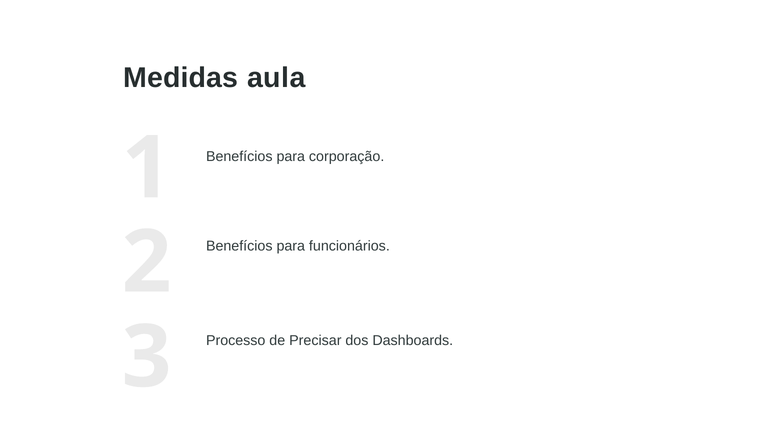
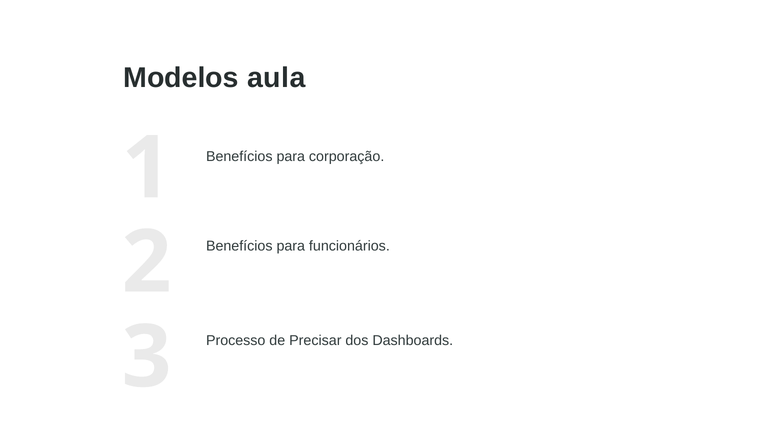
Medidas: Medidas -> Modelos
